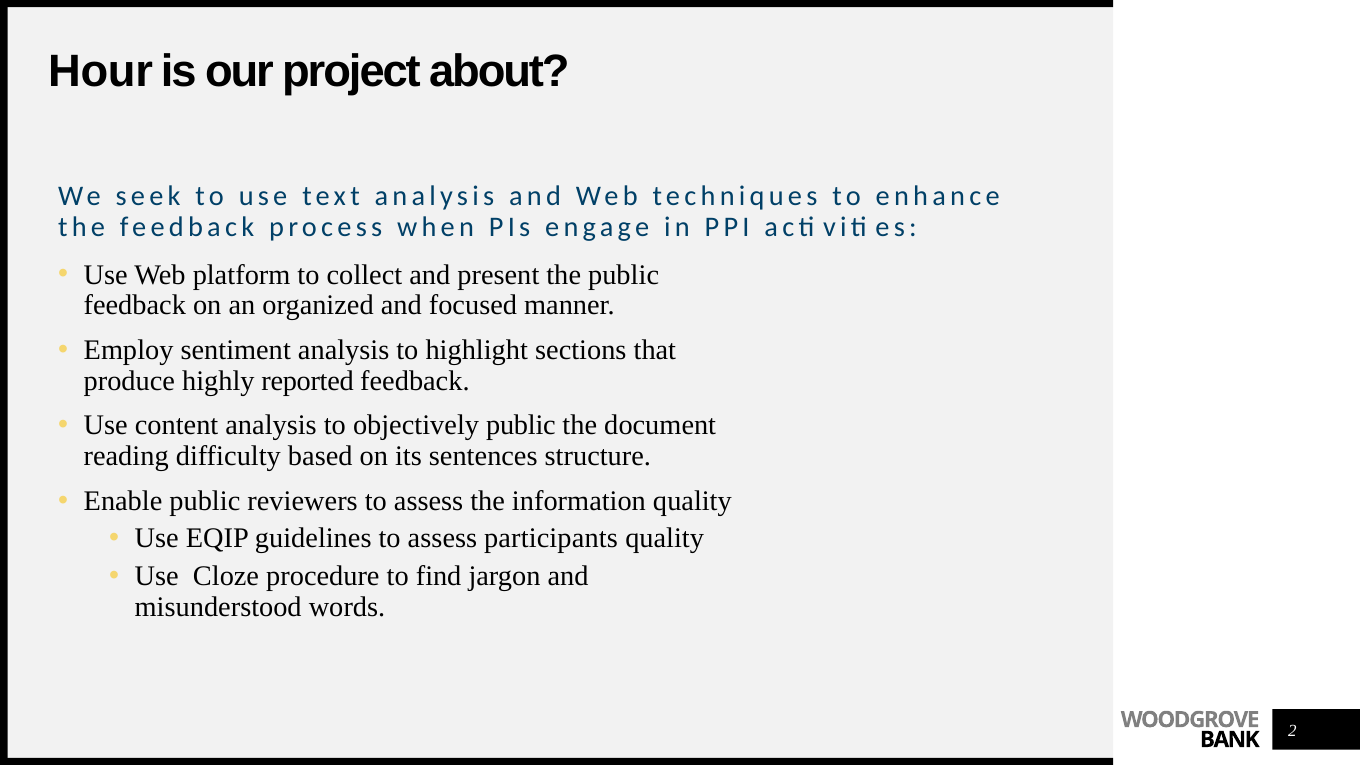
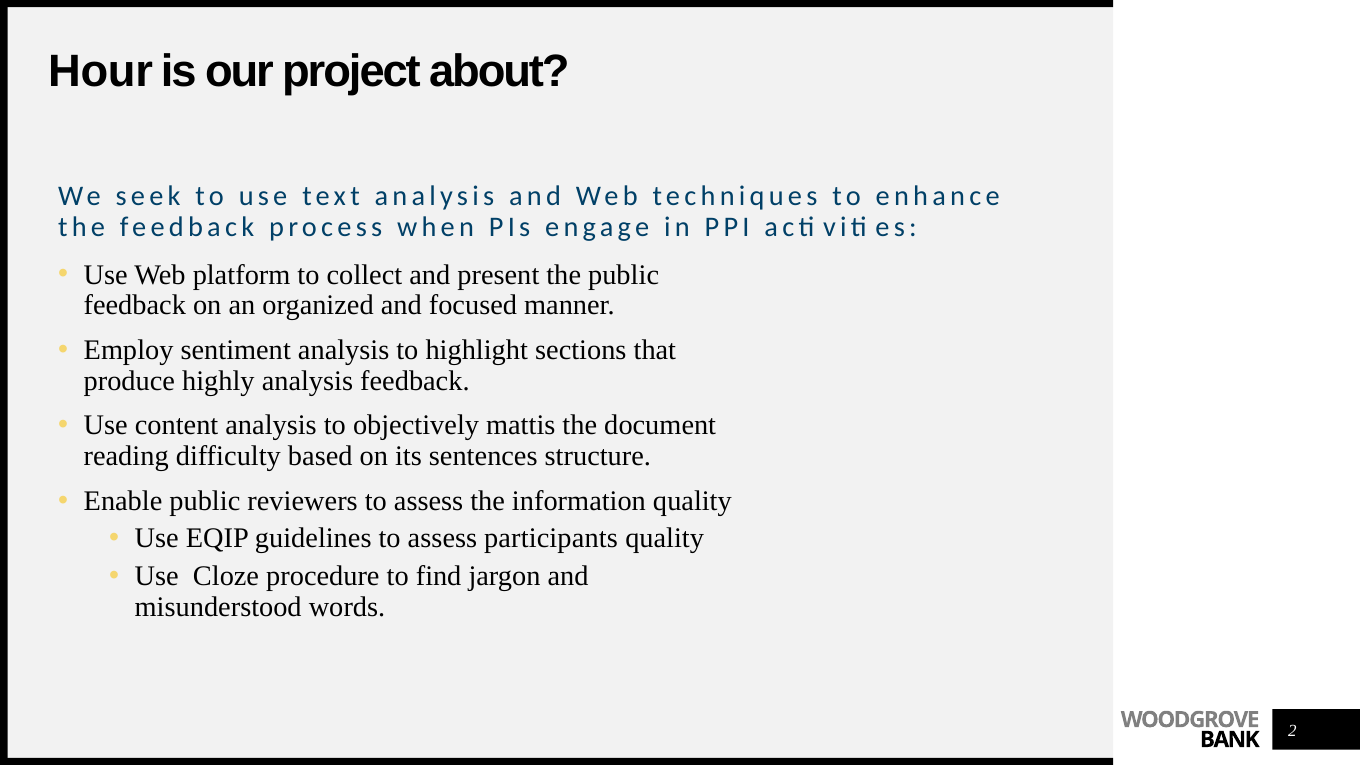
highly reported: reported -> analysis
objectively public: public -> mattis
